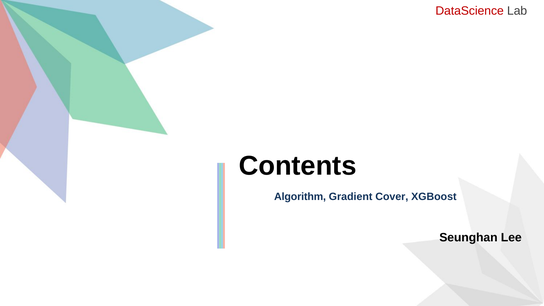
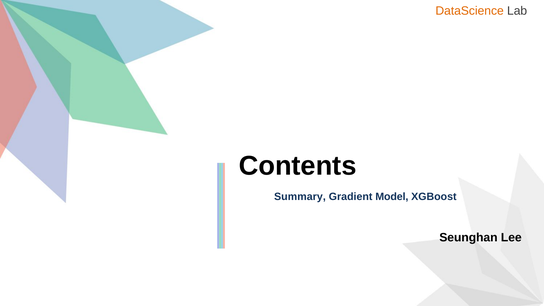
DataScience colour: red -> orange
Algorithm: Algorithm -> Summary
Cover: Cover -> Model
